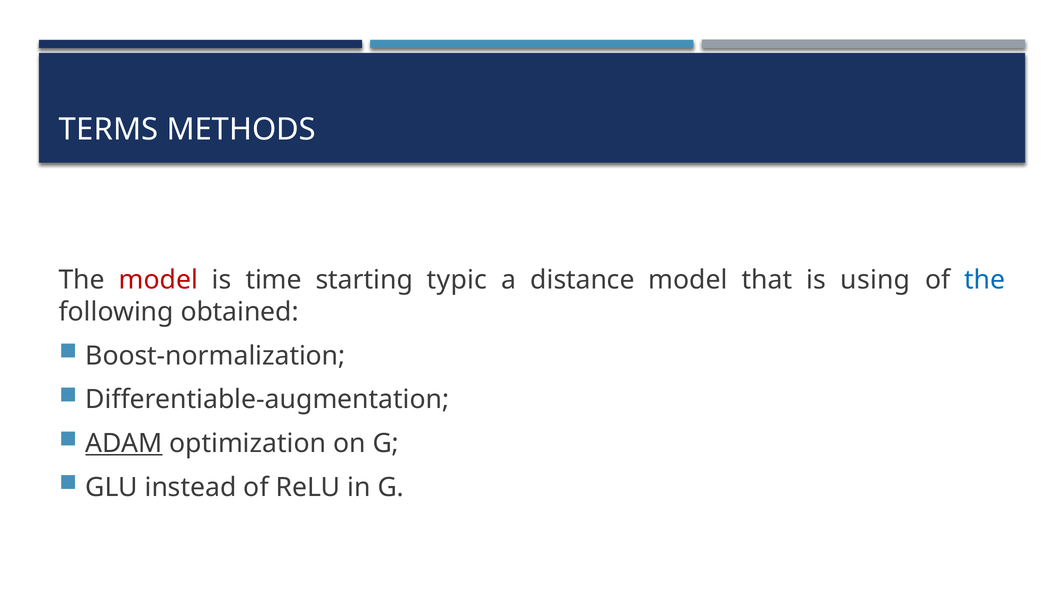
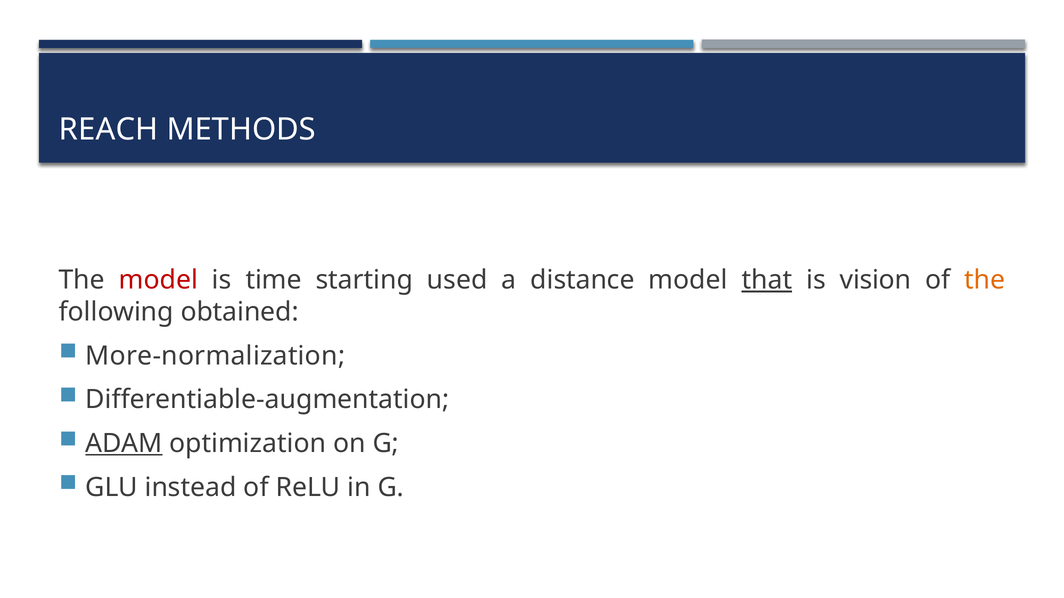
TERMS: TERMS -> REACH
typic: typic -> used
that underline: none -> present
using: using -> vision
the at (985, 280) colour: blue -> orange
Boost-normalization: Boost-normalization -> More-normalization
